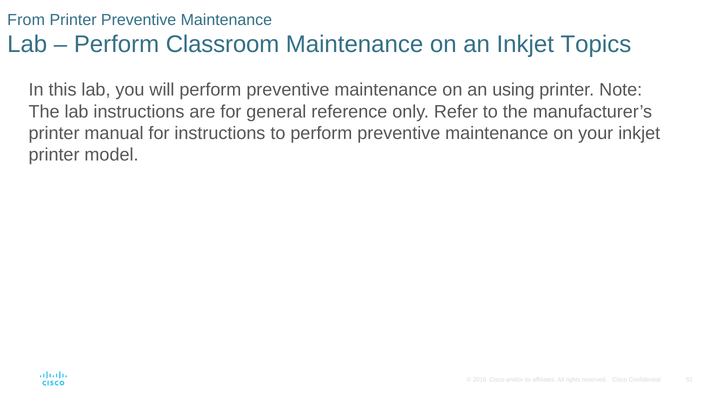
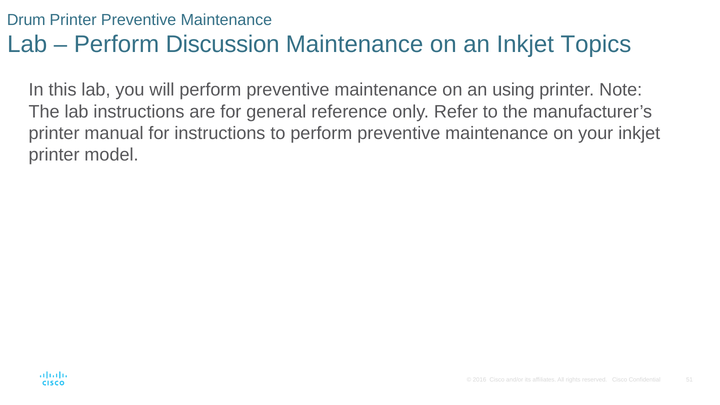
From: From -> Drum
Classroom: Classroom -> Discussion
